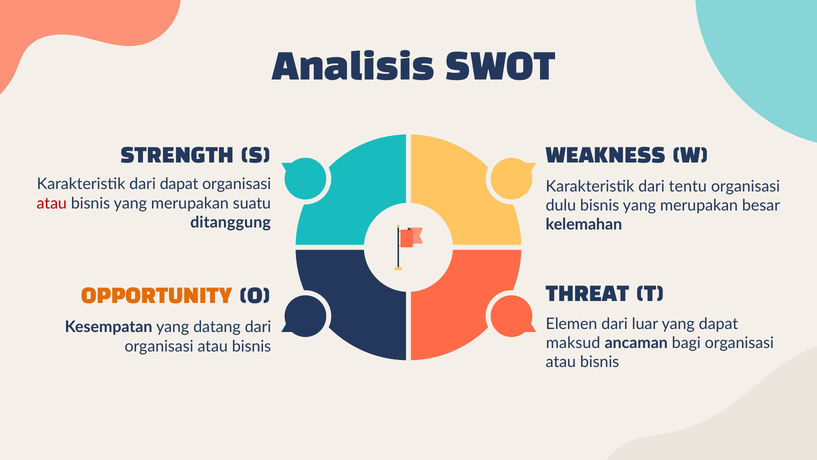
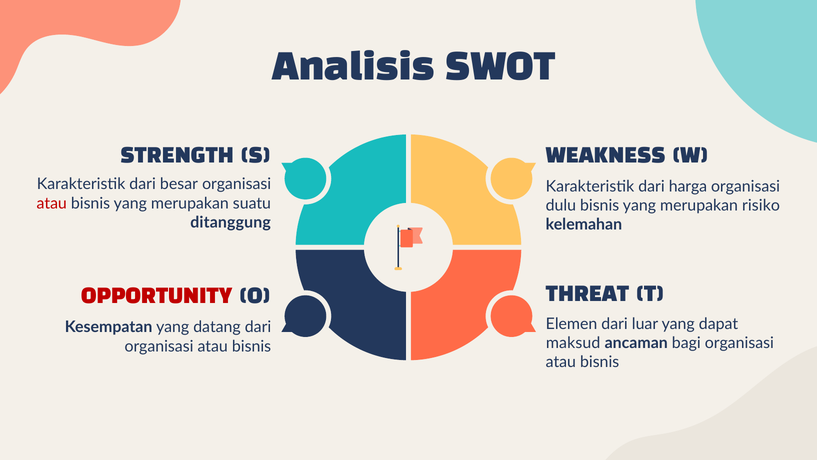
dari dapat: dapat -> besar
tentu: tentu -> harga
besar: besar -> risiko
OPPORTUNITY colour: orange -> red
